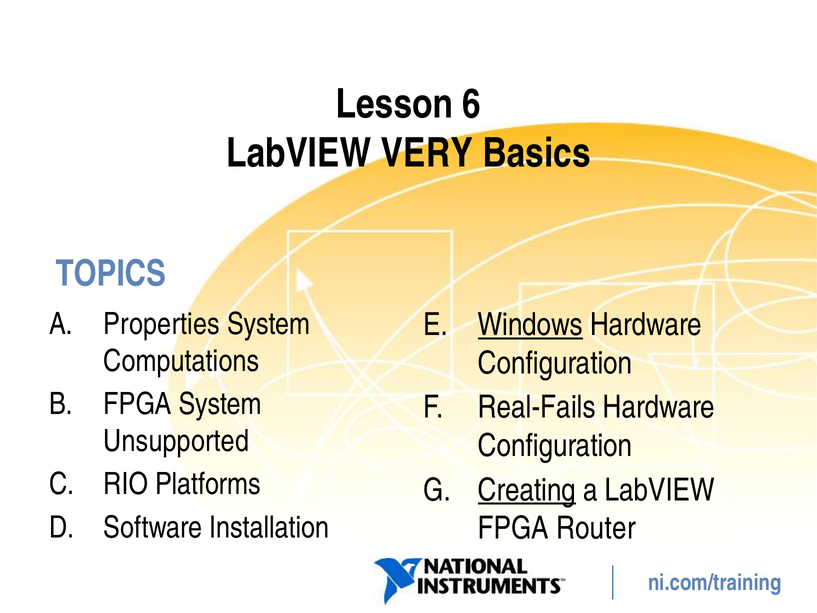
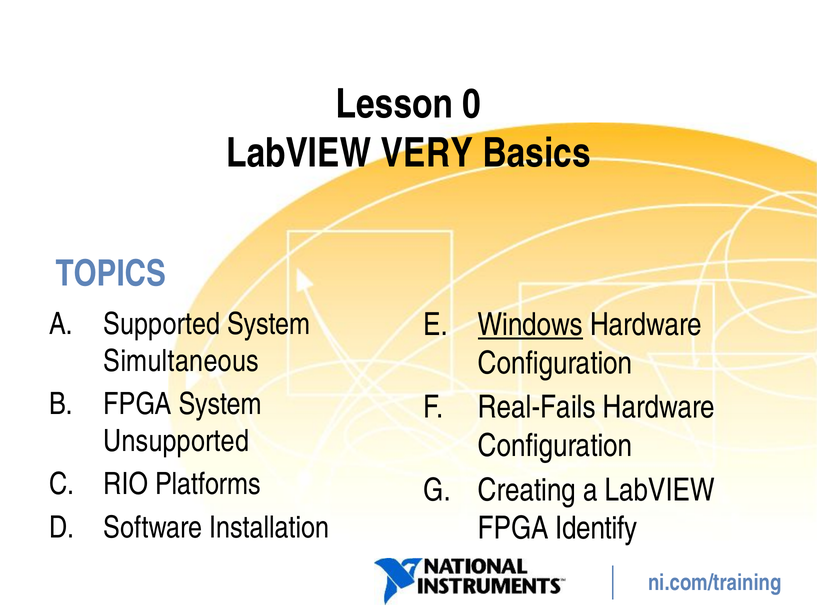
6: 6 -> 0
Properties: Properties -> Supported
Computations: Computations -> Simultaneous
Creating underline: present -> none
Router: Router -> Identify
